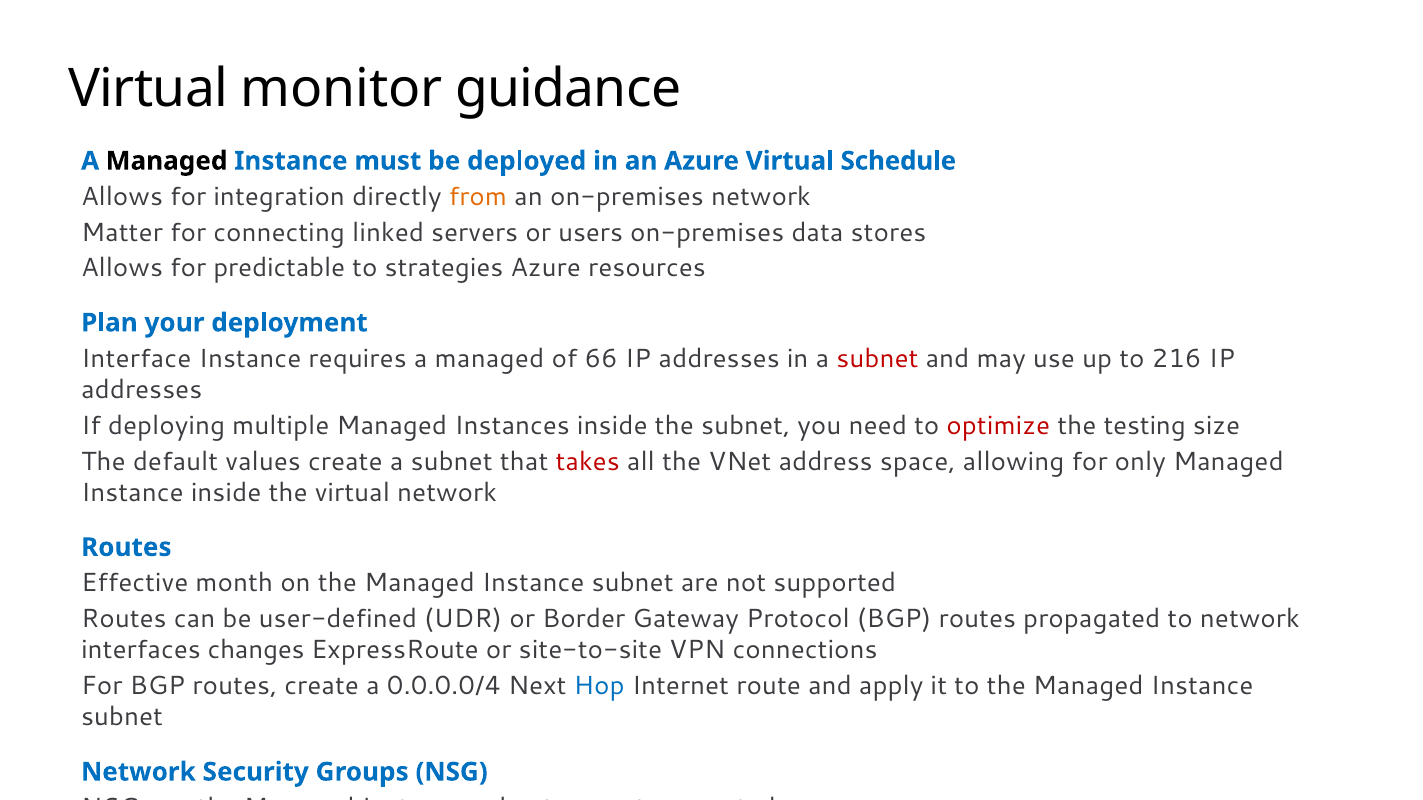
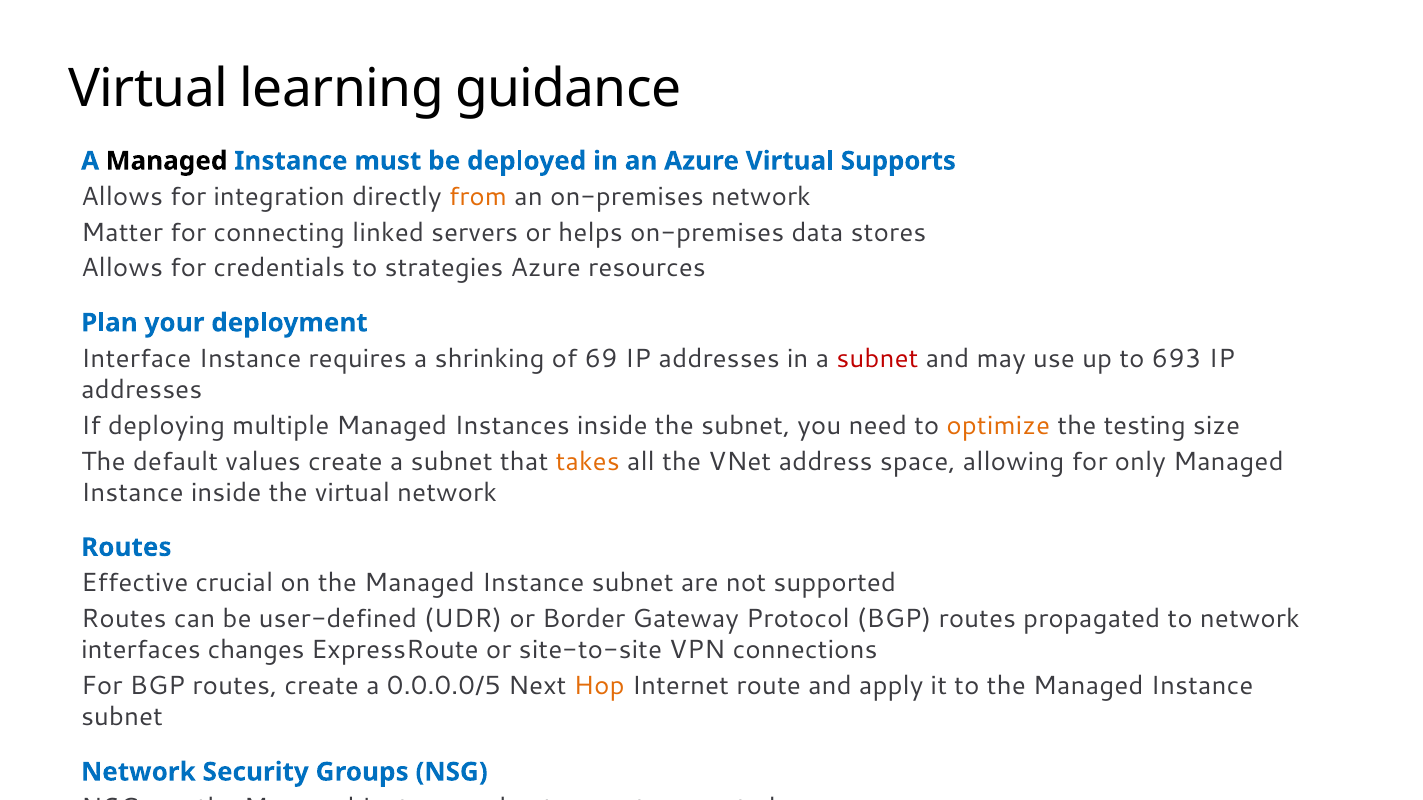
monitor: monitor -> learning
Schedule: Schedule -> Supports
users: users -> helps
predictable: predictable -> credentials
requires a managed: managed -> shrinking
66: 66 -> 69
216: 216 -> 693
optimize colour: red -> orange
takes colour: red -> orange
month: month -> crucial
0.0.0.0/4: 0.0.0.0/4 -> 0.0.0.0/5
Hop colour: blue -> orange
